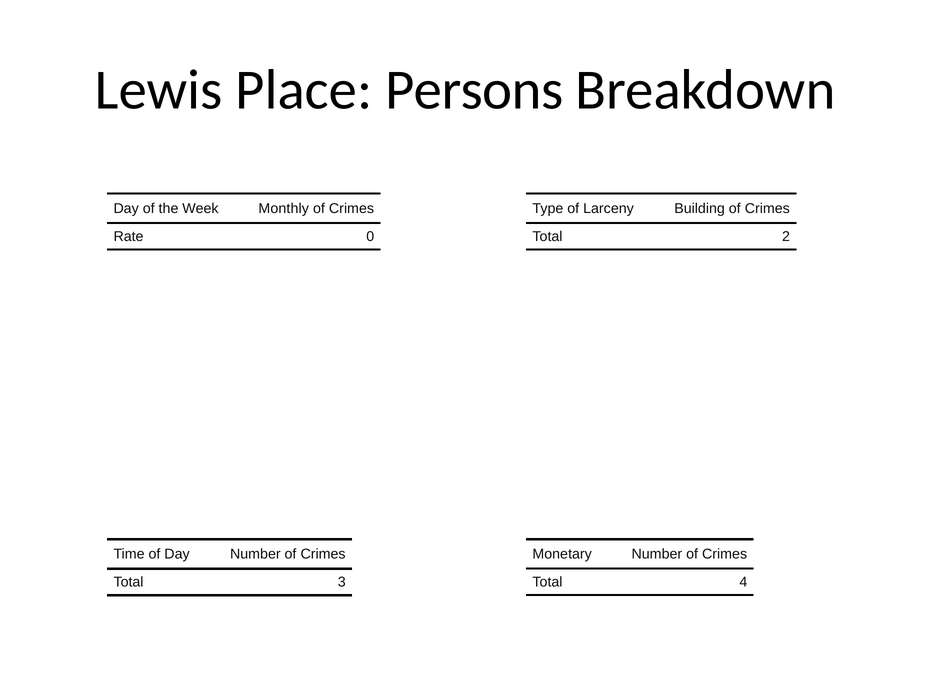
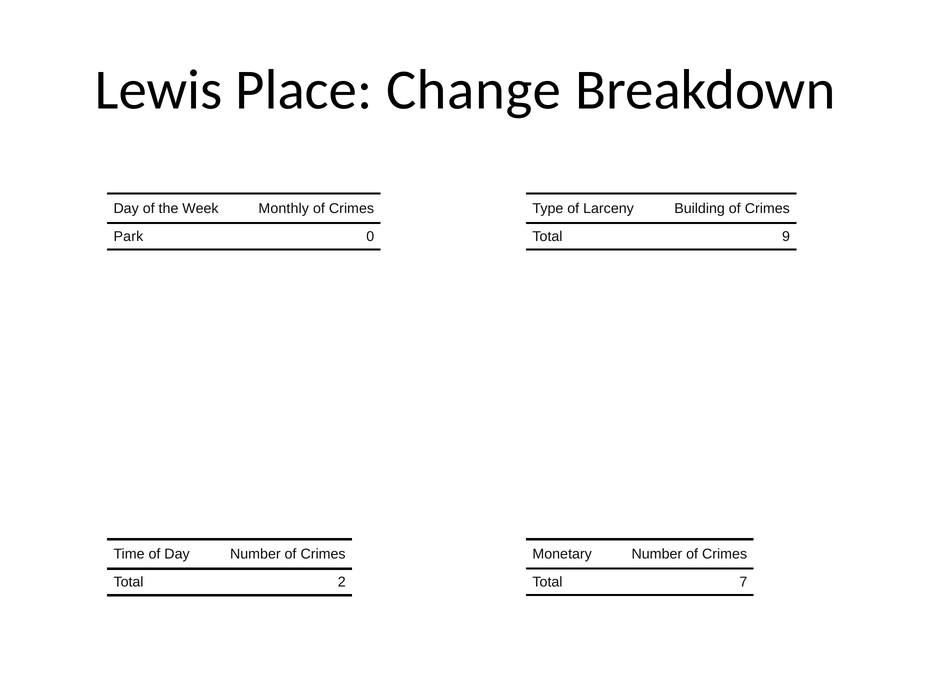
Persons: Persons -> Change
Rate: Rate -> Park
2: 2 -> 9
4: 4 -> 7
3: 3 -> 2
